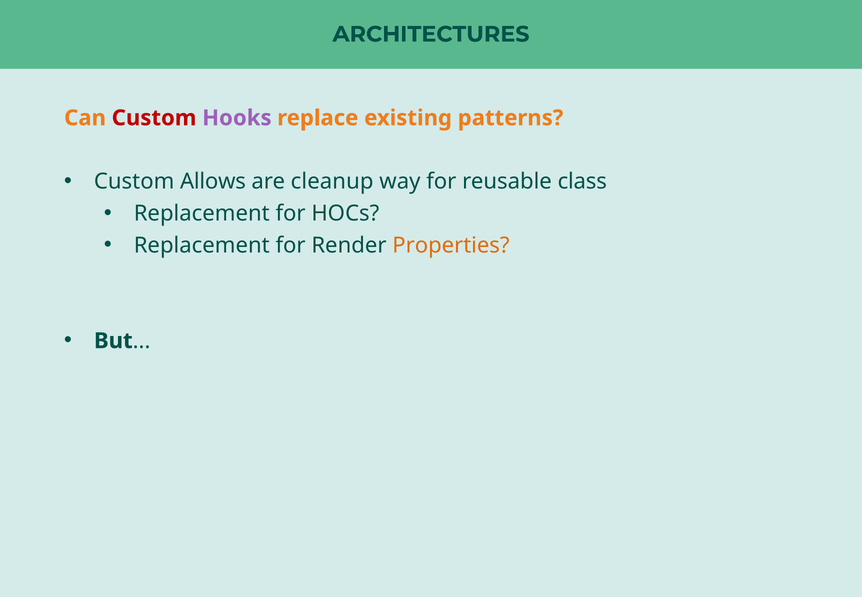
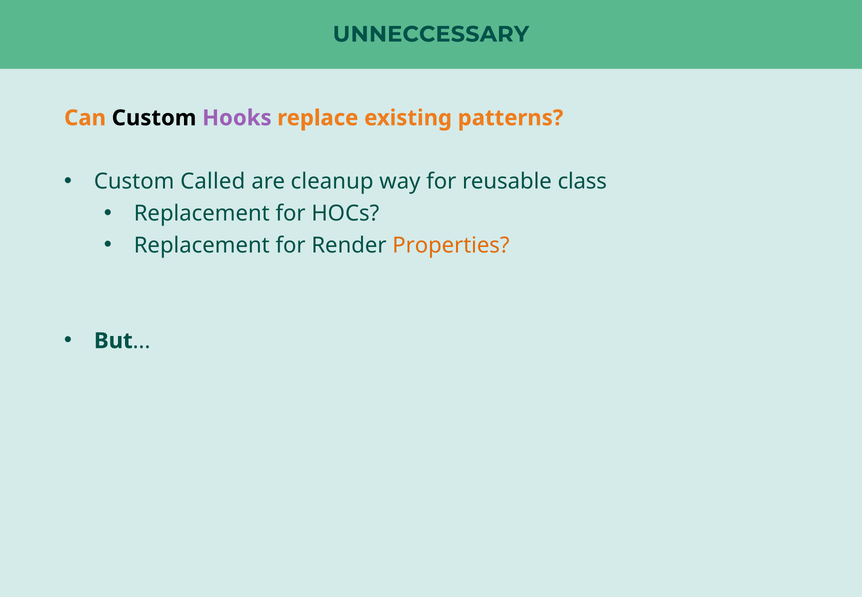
ARCHITECTURES: ARCHITECTURES -> UNNECCESSARY
Custom at (154, 118) colour: red -> black
Allows: Allows -> Called
